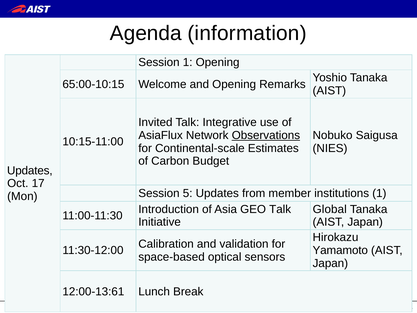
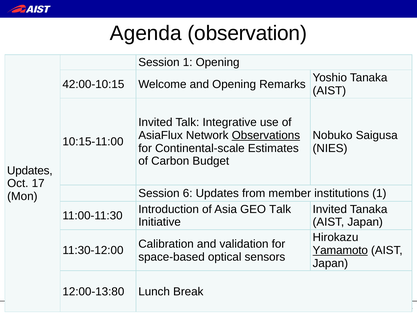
information: information -> observation
65:00-10:15: 65:00-10:15 -> 42:00-10:15
5: 5 -> 6
Global at (330, 209): Global -> Invited
Yamamoto underline: none -> present
12:00-13:61: 12:00-13:61 -> 12:00-13:80
